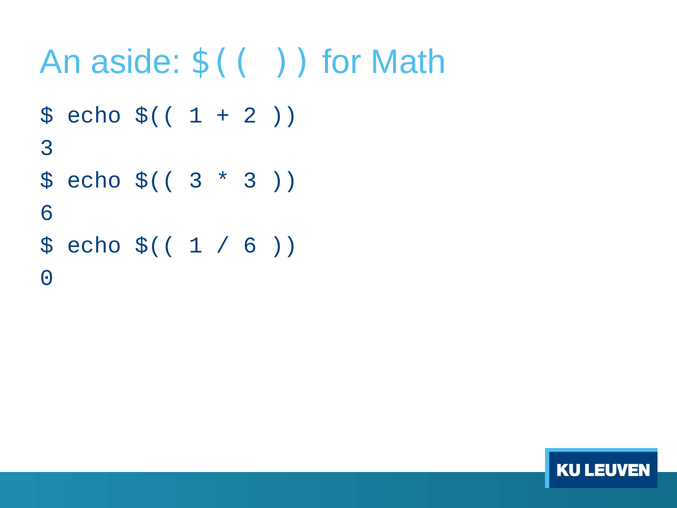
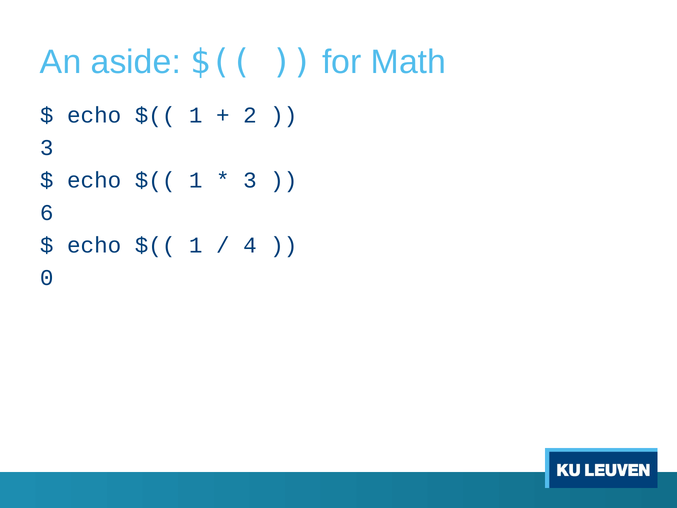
3 at (196, 180): 3 -> 1
6 at (250, 245): 6 -> 4
